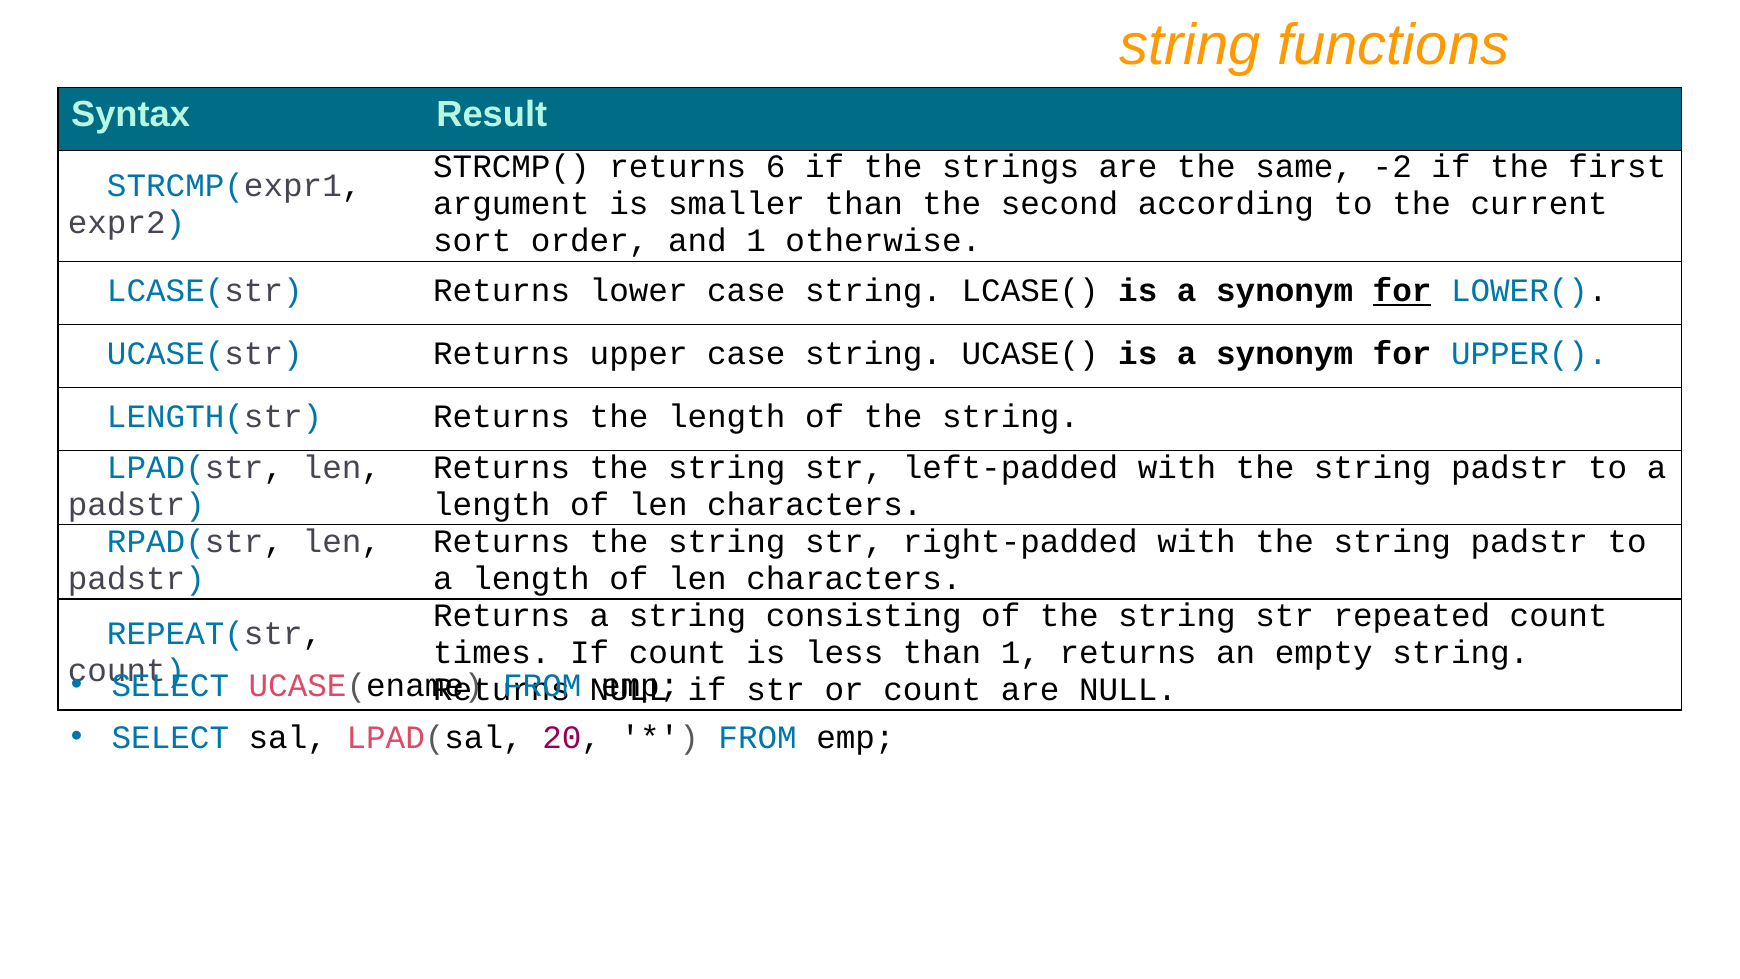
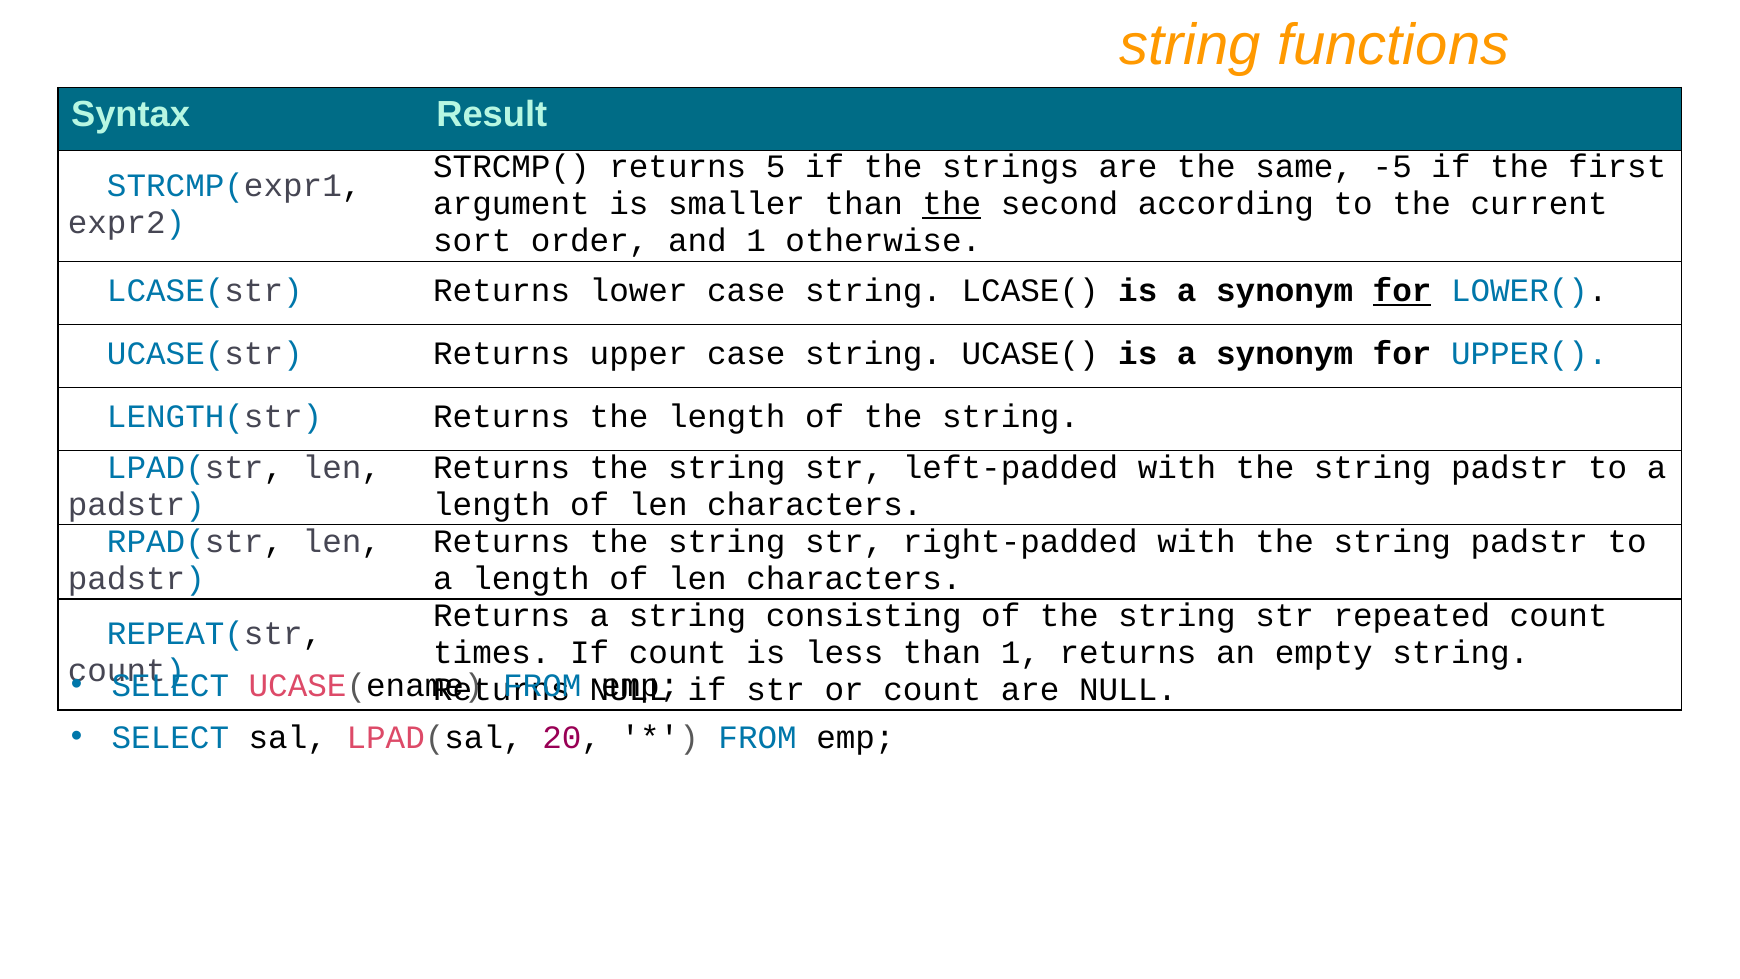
6: 6 -> 5
-2: -2 -> -5
the at (952, 204) underline: none -> present
